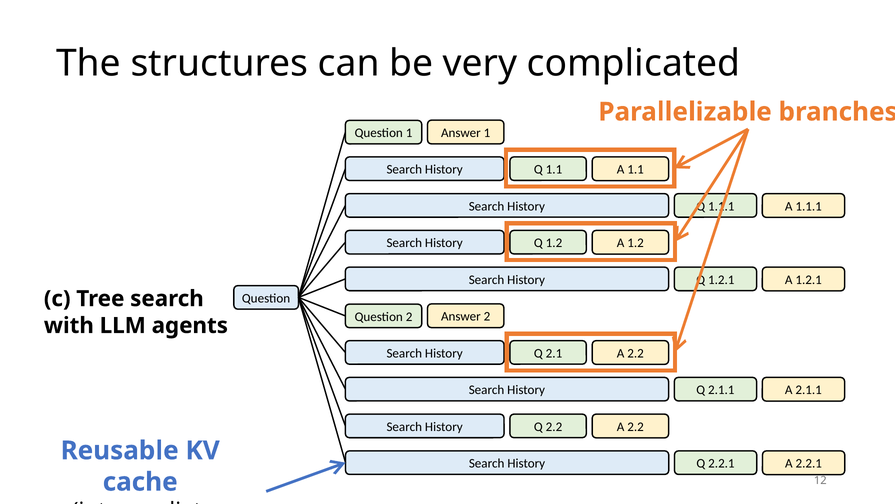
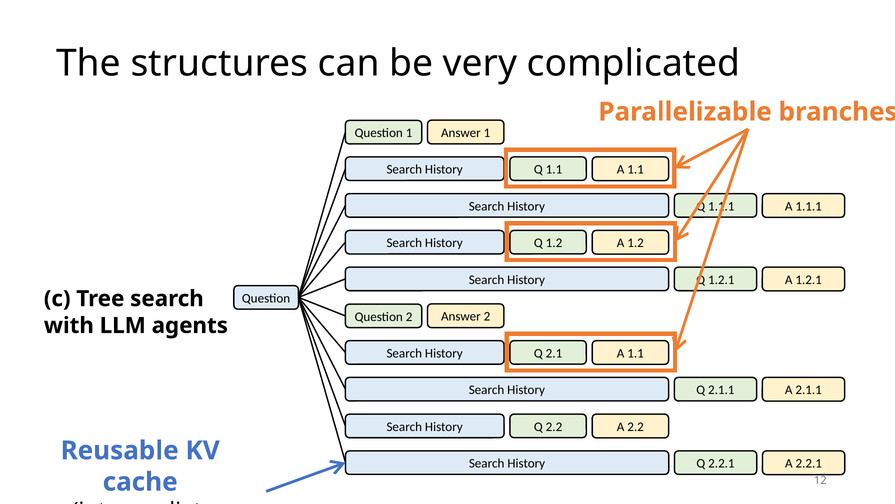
2.1 A 2.2: 2.2 -> 1.1
